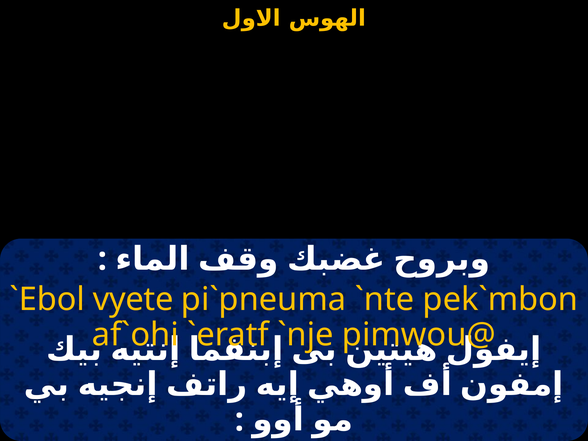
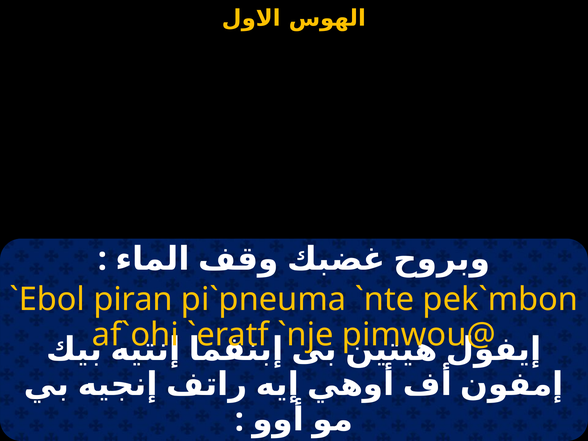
vyete: vyete -> piran
